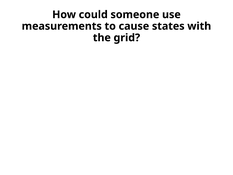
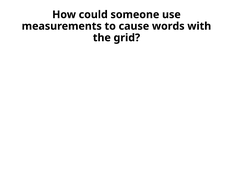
states: states -> words
